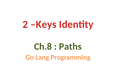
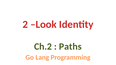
Keys: Keys -> Look
Ch.8: Ch.8 -> Ch.2
